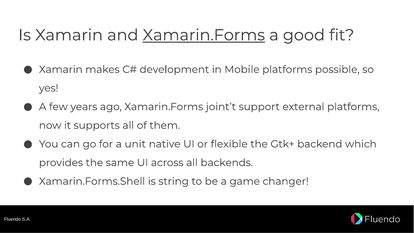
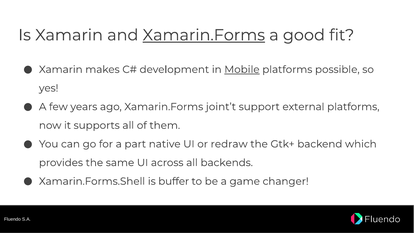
Mobile underline: none -> present
unit: unit -> part
flexible: flexible -> redraw
string: string -> buffer
